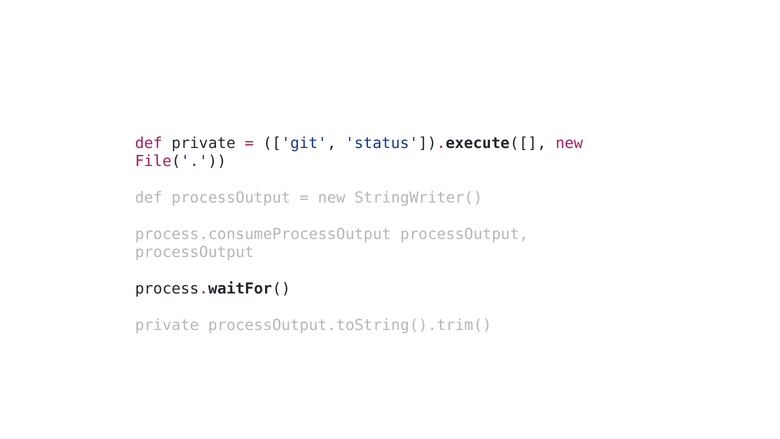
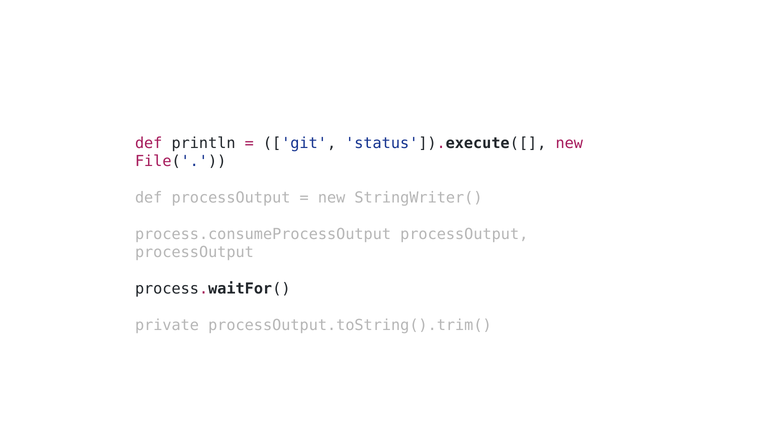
def private: private -> println
